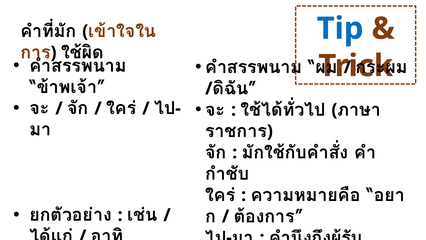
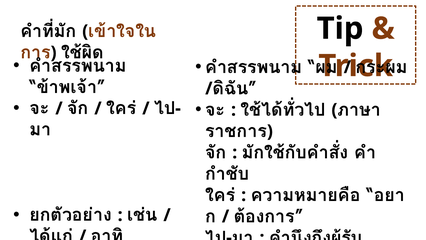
Tip colour: blue -> black
